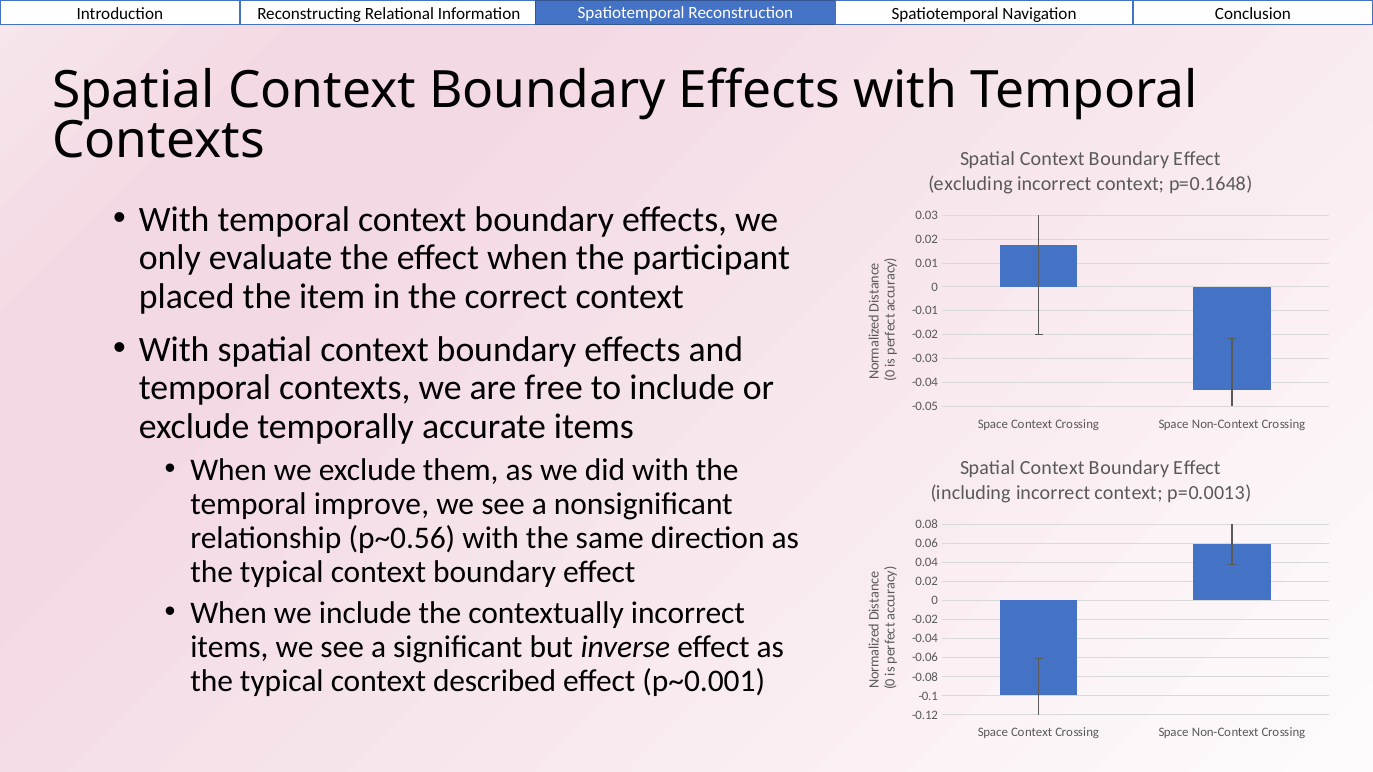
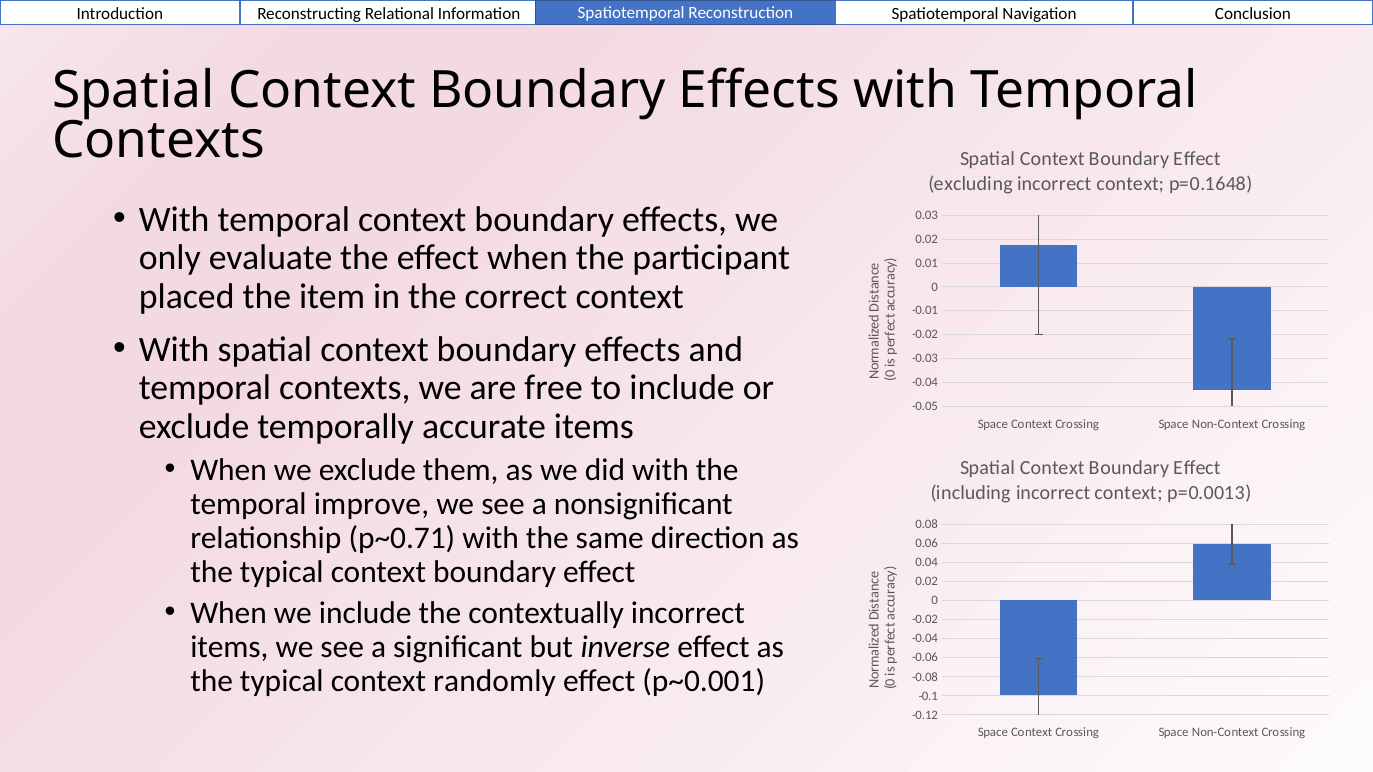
p~0.56: p~0.56 -> p~0.71
described: described -> randomly
